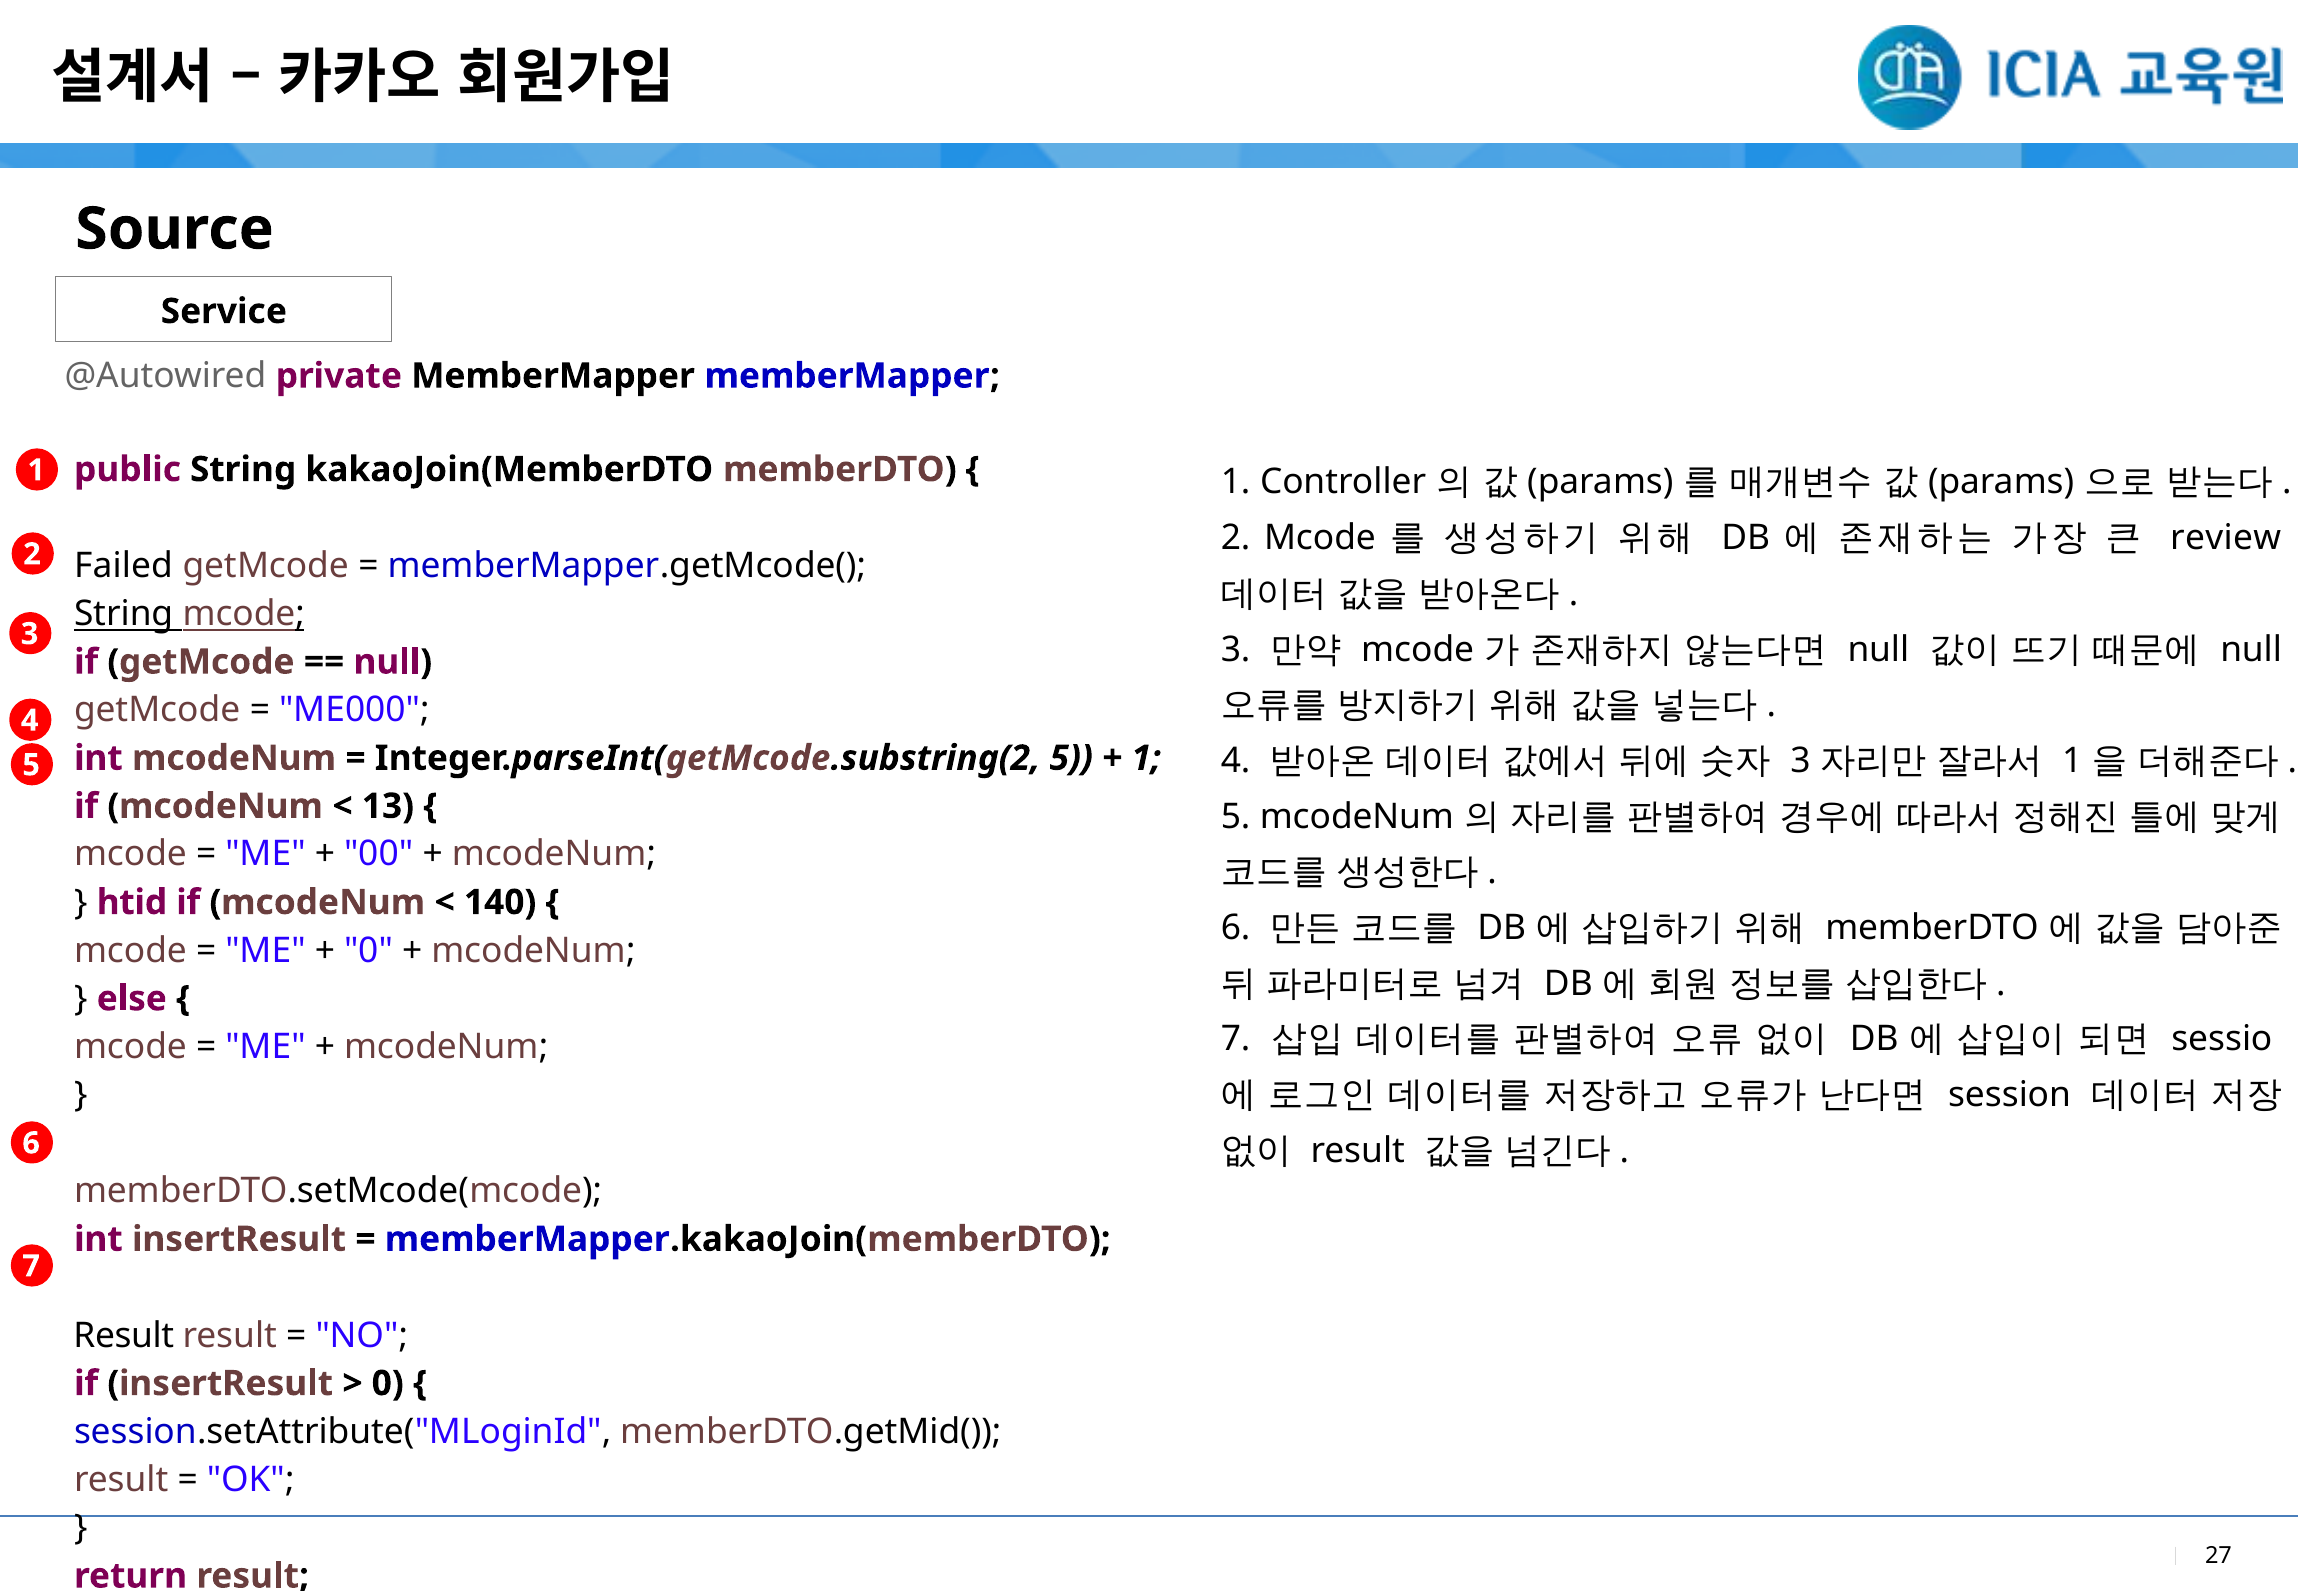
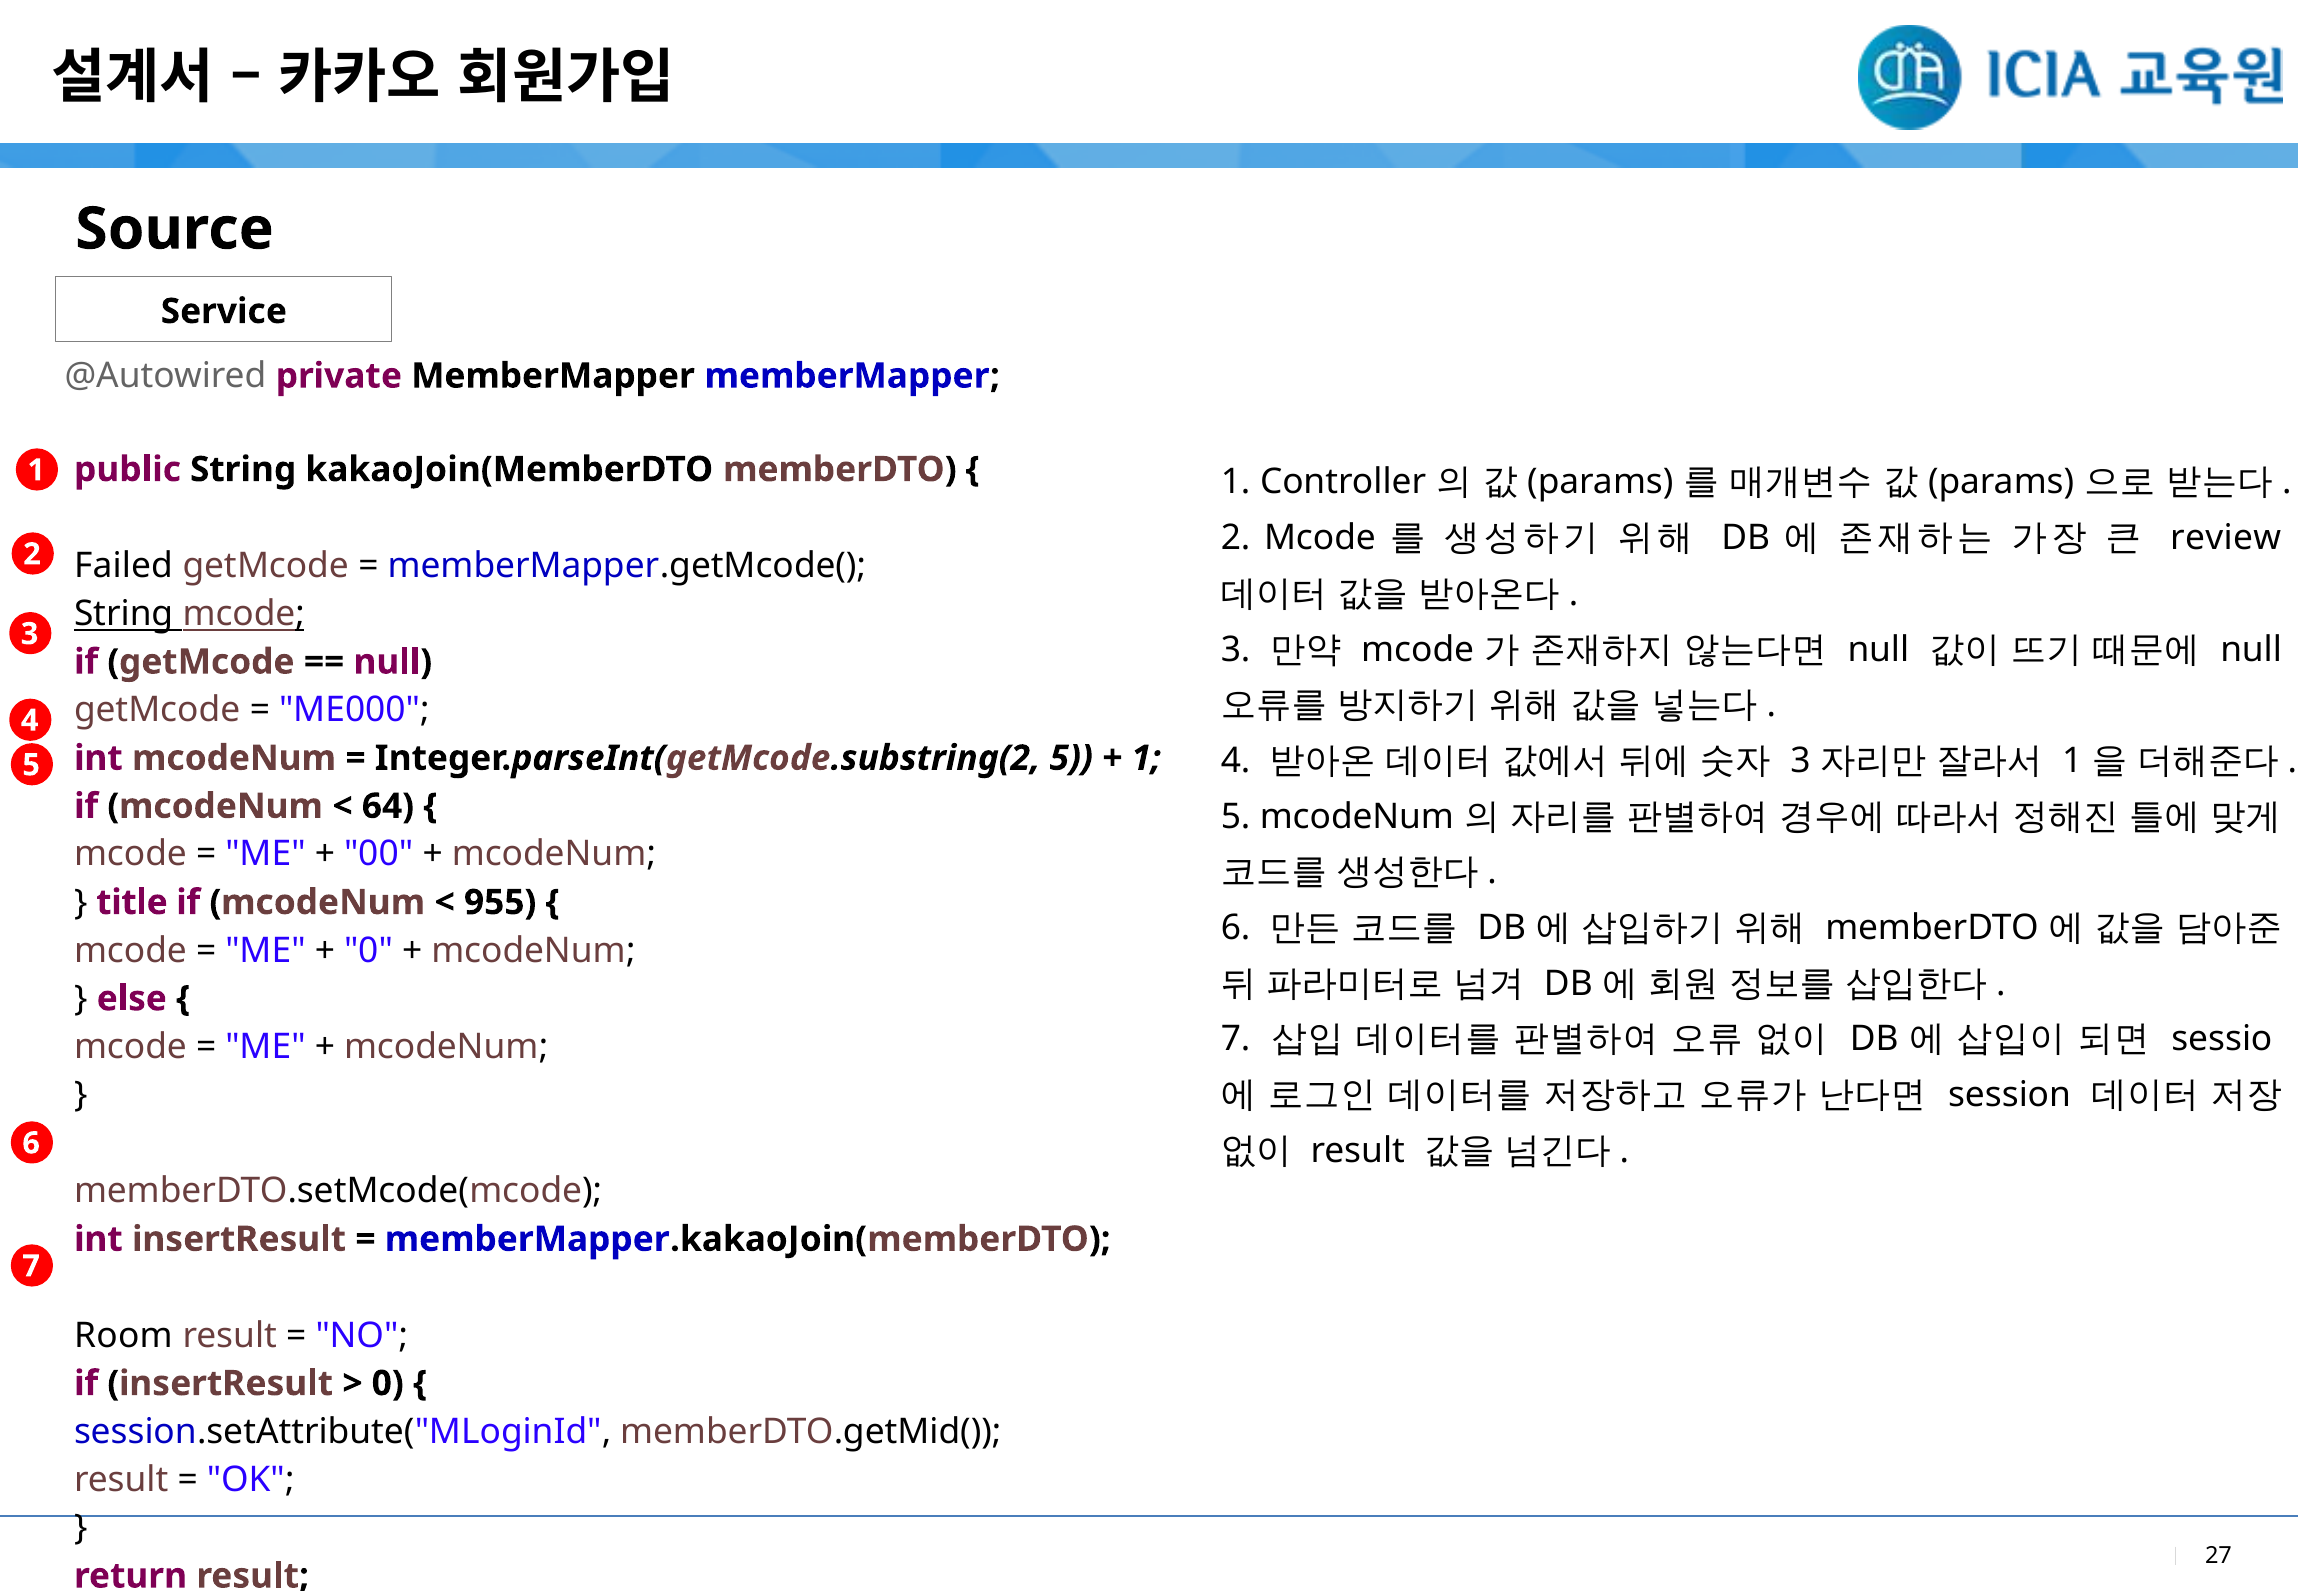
13: 13 -> 64
htid: htid -> title
140: 140 -> 955
Result at (124, 1335): Result -> Room
